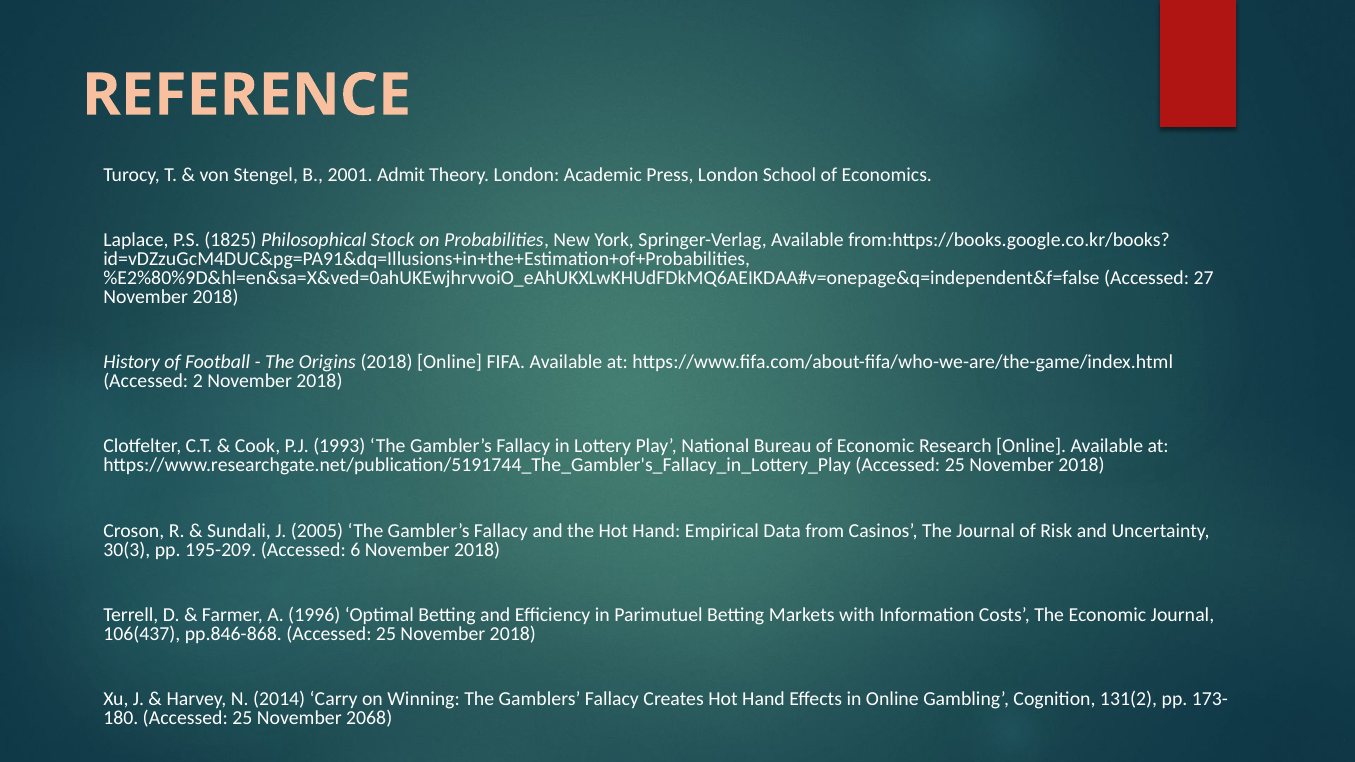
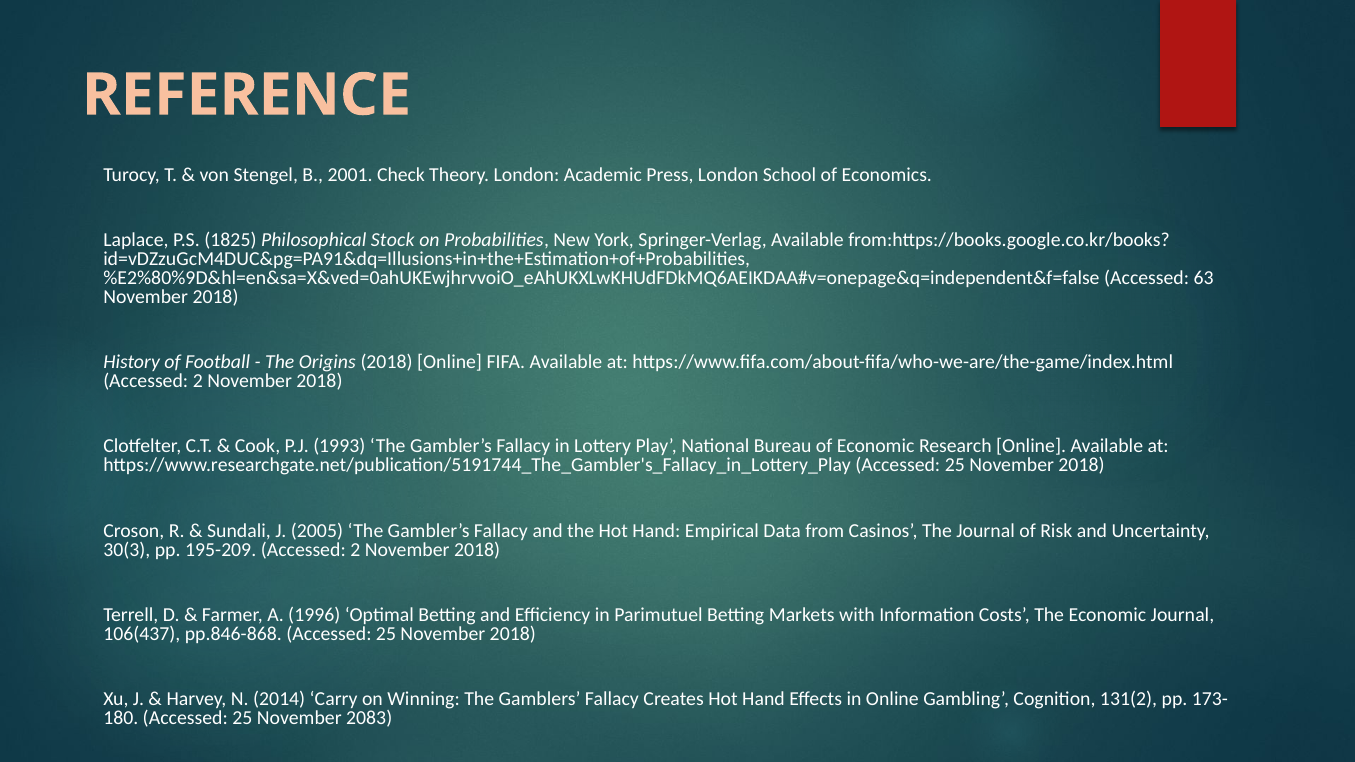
Admit: Admit -> Check
27: 27 -> 63
195-209 Accessed 6: 6 -> 2
2068: 2068 -> 2083
